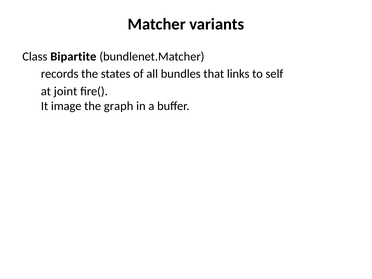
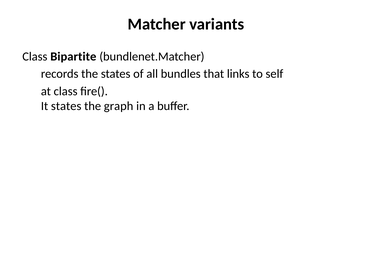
at joint: joint -> class
It image: image -> states
